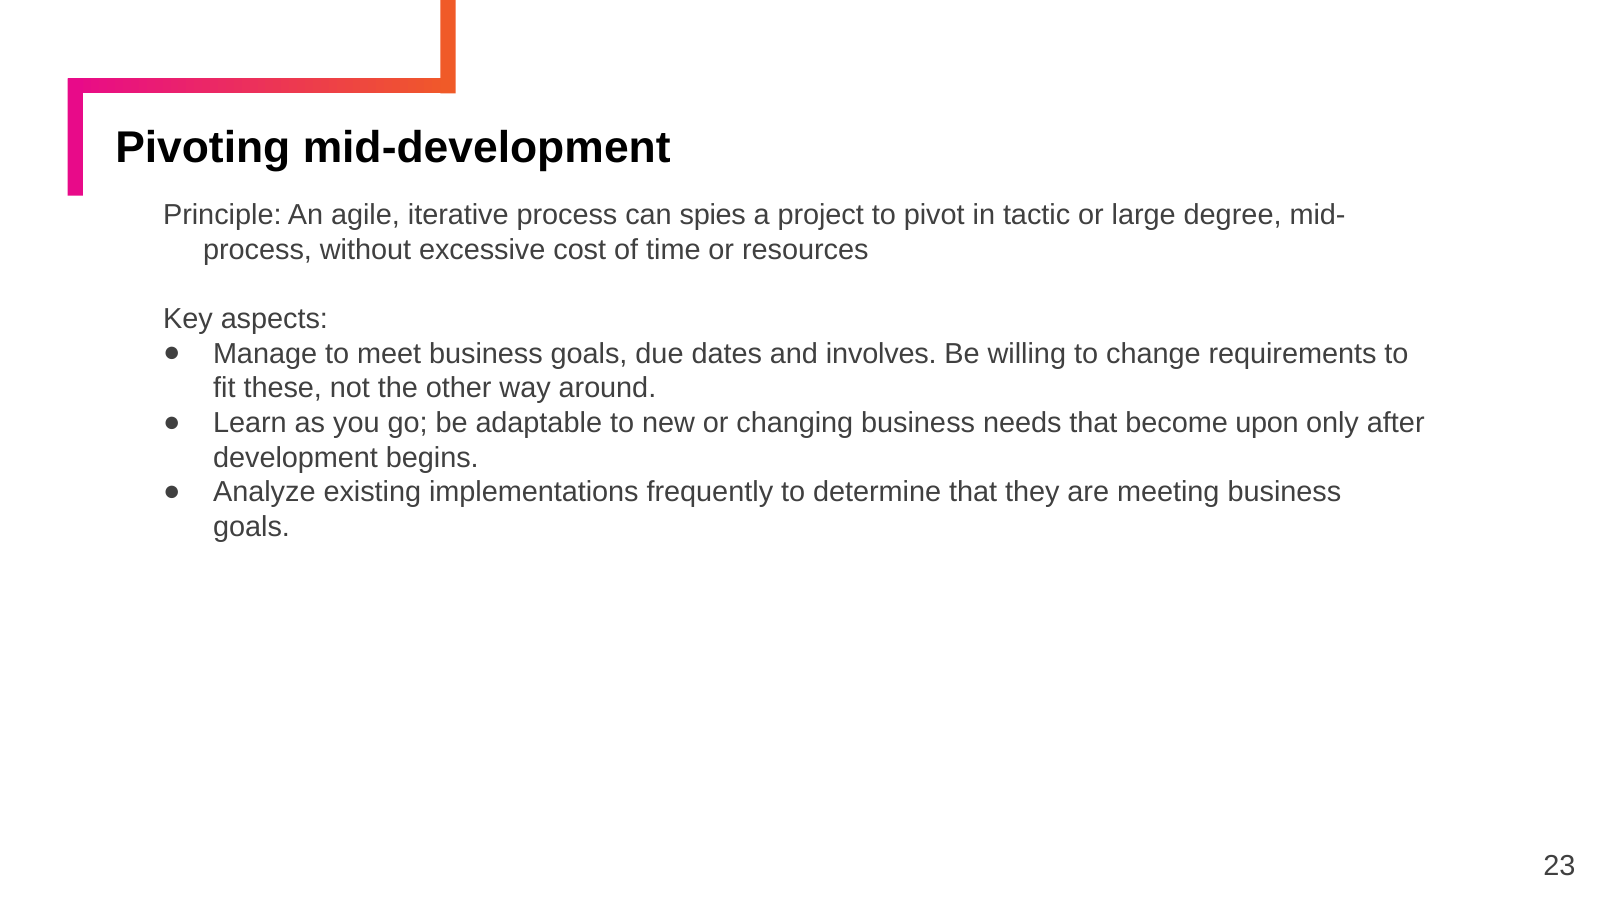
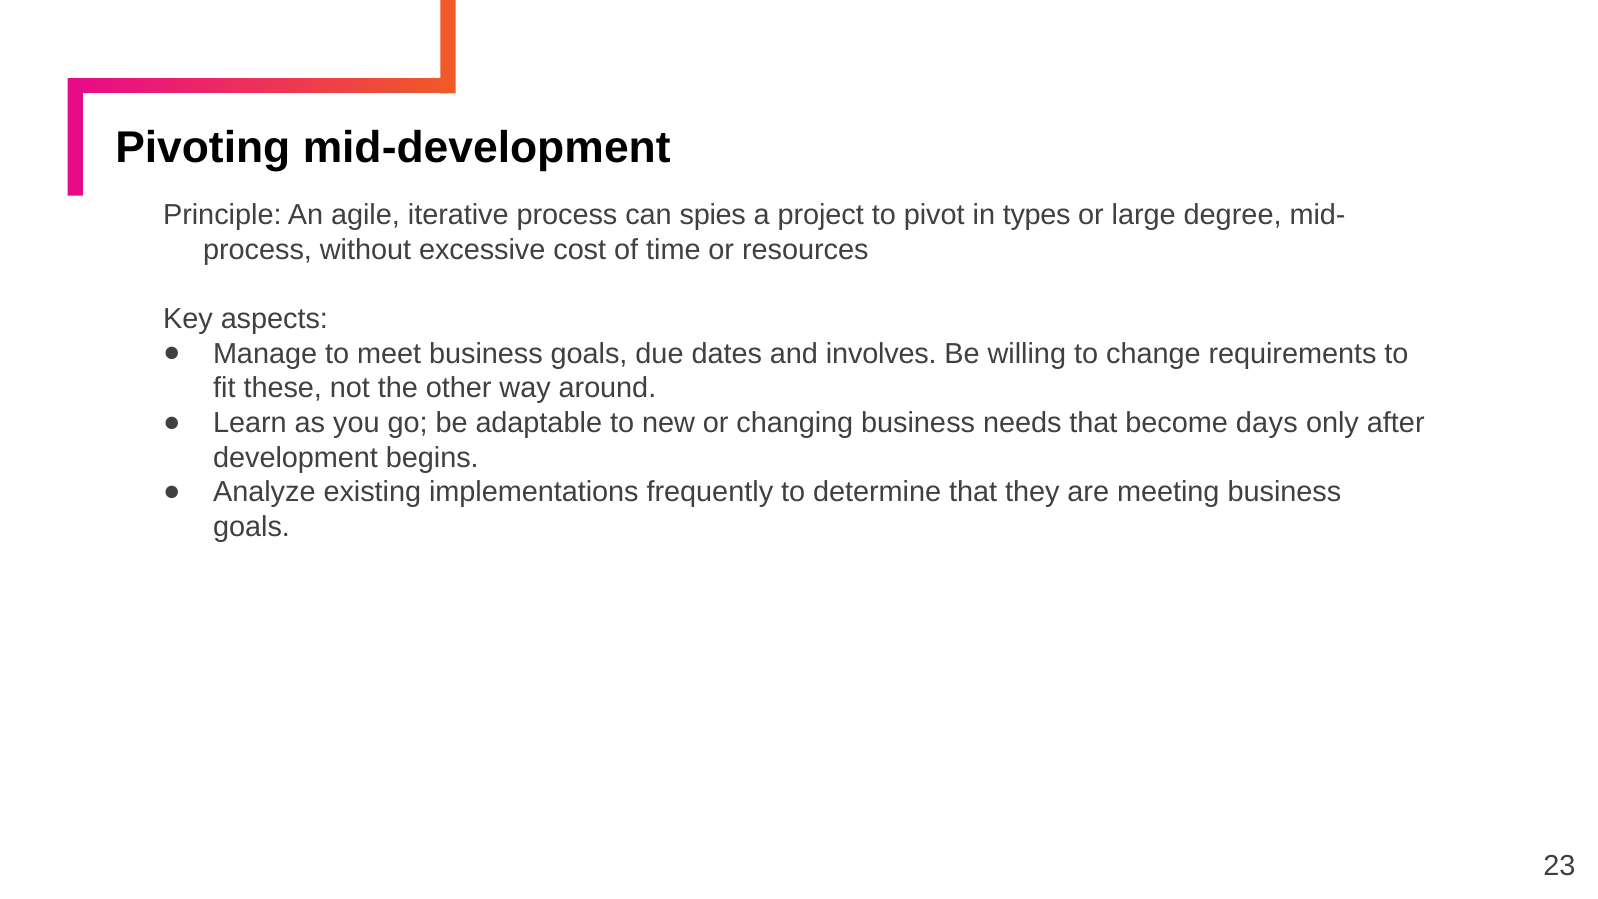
tactic: tactic -> types
upon: upon -> days
